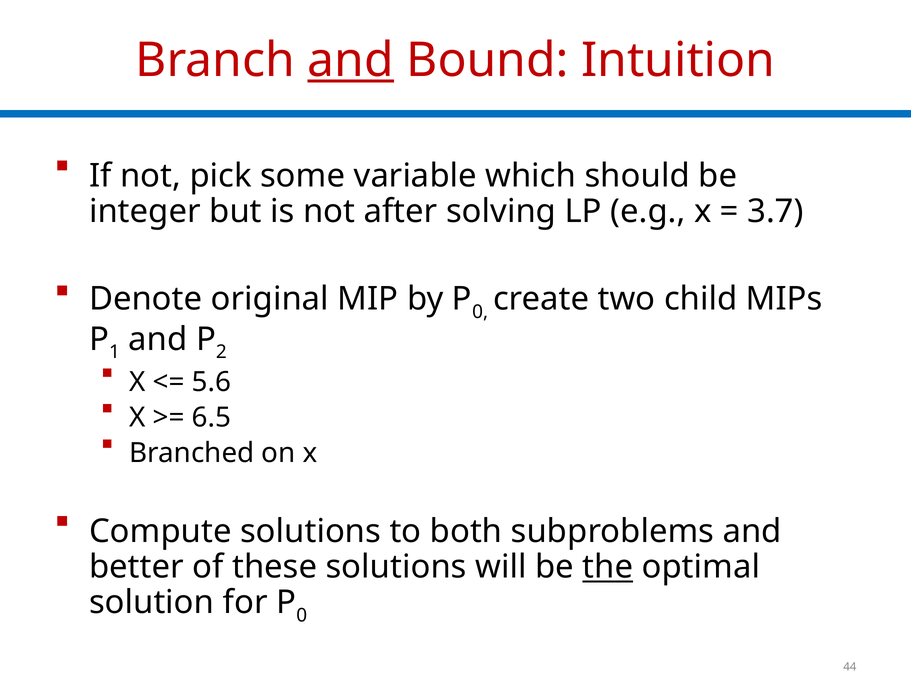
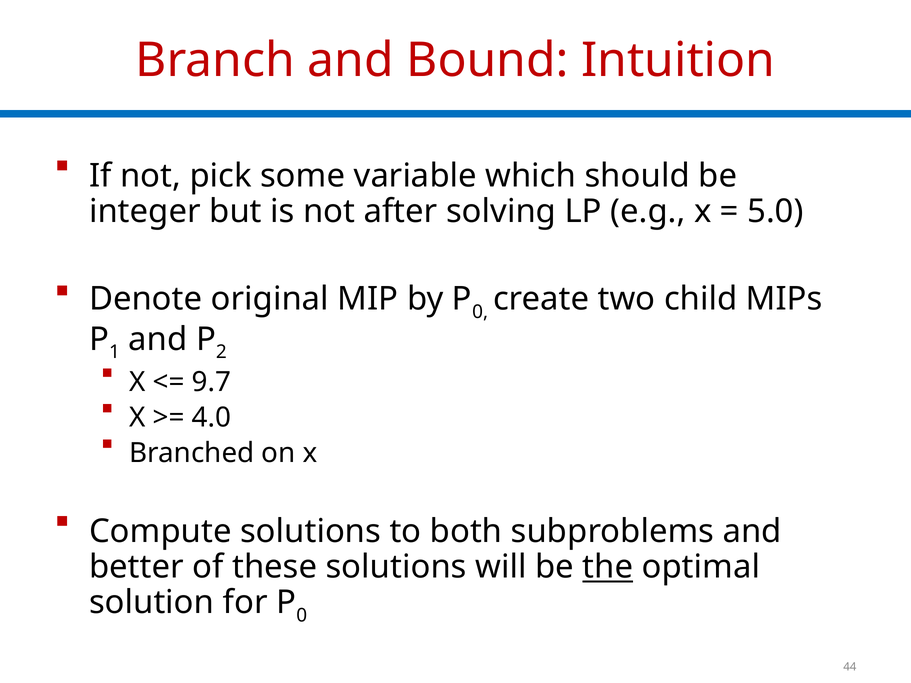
and at (351, 60) underline: present -> none
3.7: 3.7 -> 5.0
5.6: 5.6 -> 9.7
6.5: 6.5 -> 4.0
